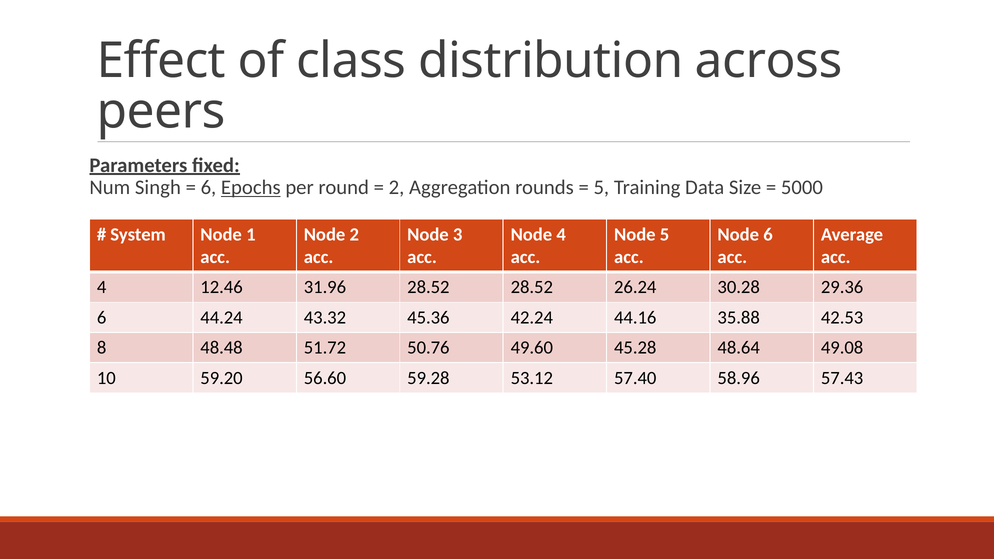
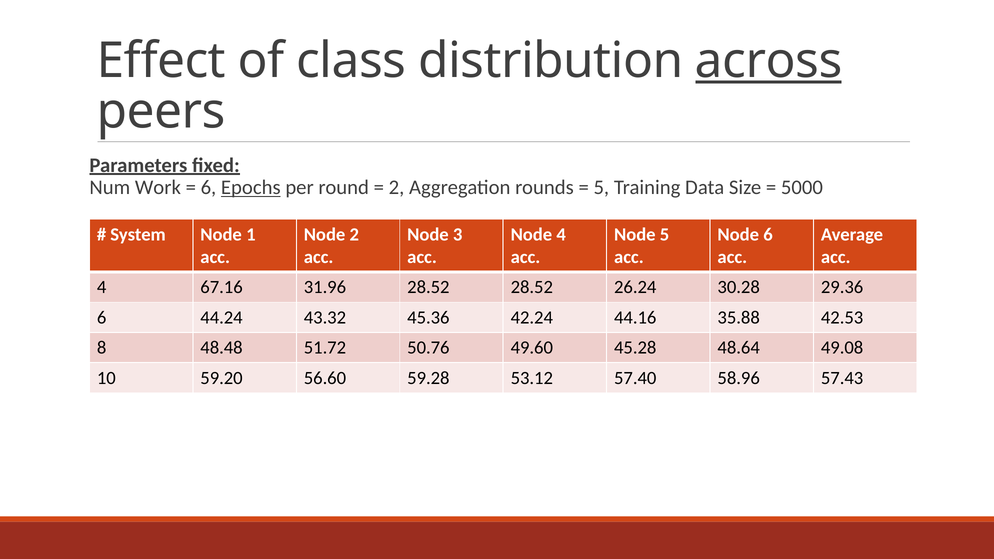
across underline: none -> present
Singh: Singh -> Work
12.46: 12.46 -> 67.16
